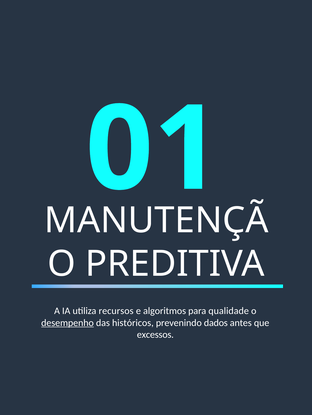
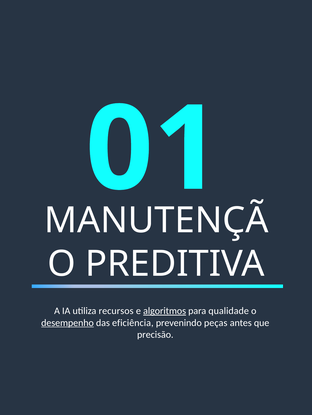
algoritmos underline: none -> present
históricos: históricos -> eficiência
dados: dados -> peças
excessos: excessos -> precisão
